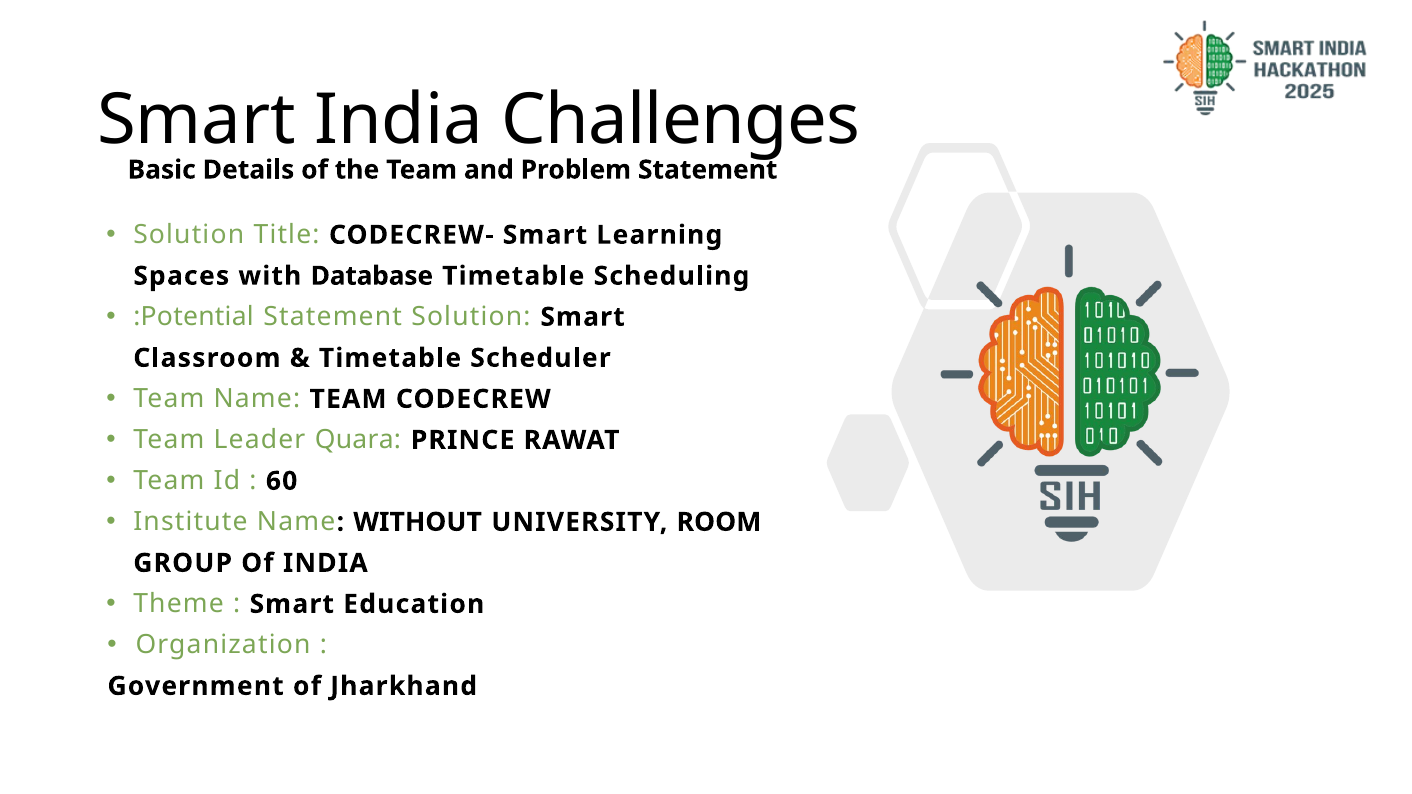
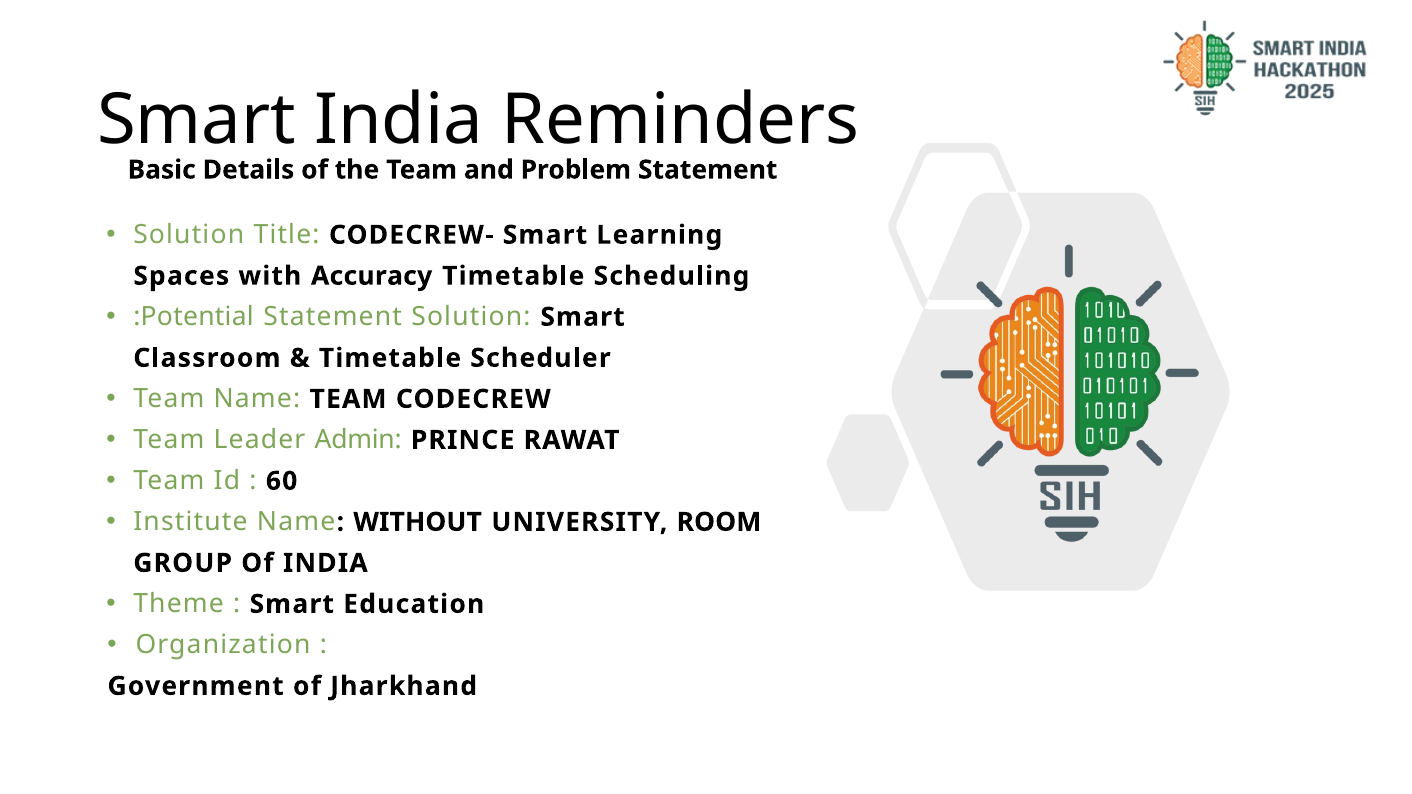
Challenges: Challenges -> Reminders
Database: Database -> Accuracy
Quara: Quara -> Admin
